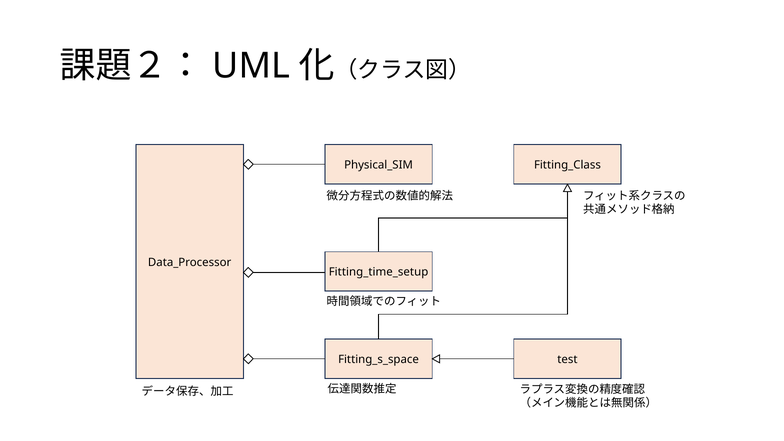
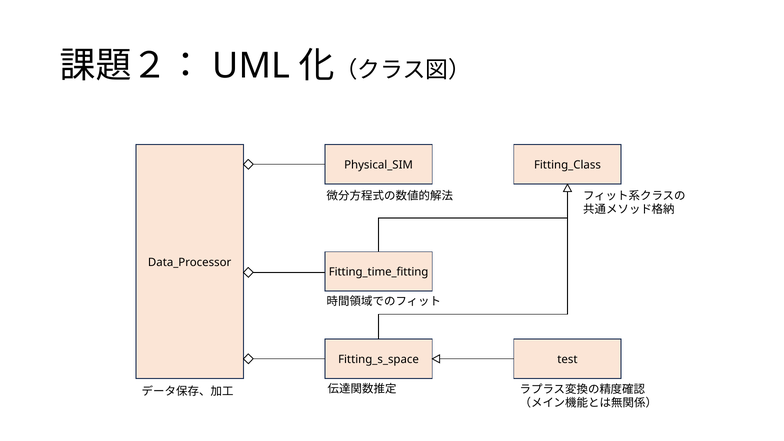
Fitting_time_setup: Fitting_time_setup -> Fitting_time_fitting
